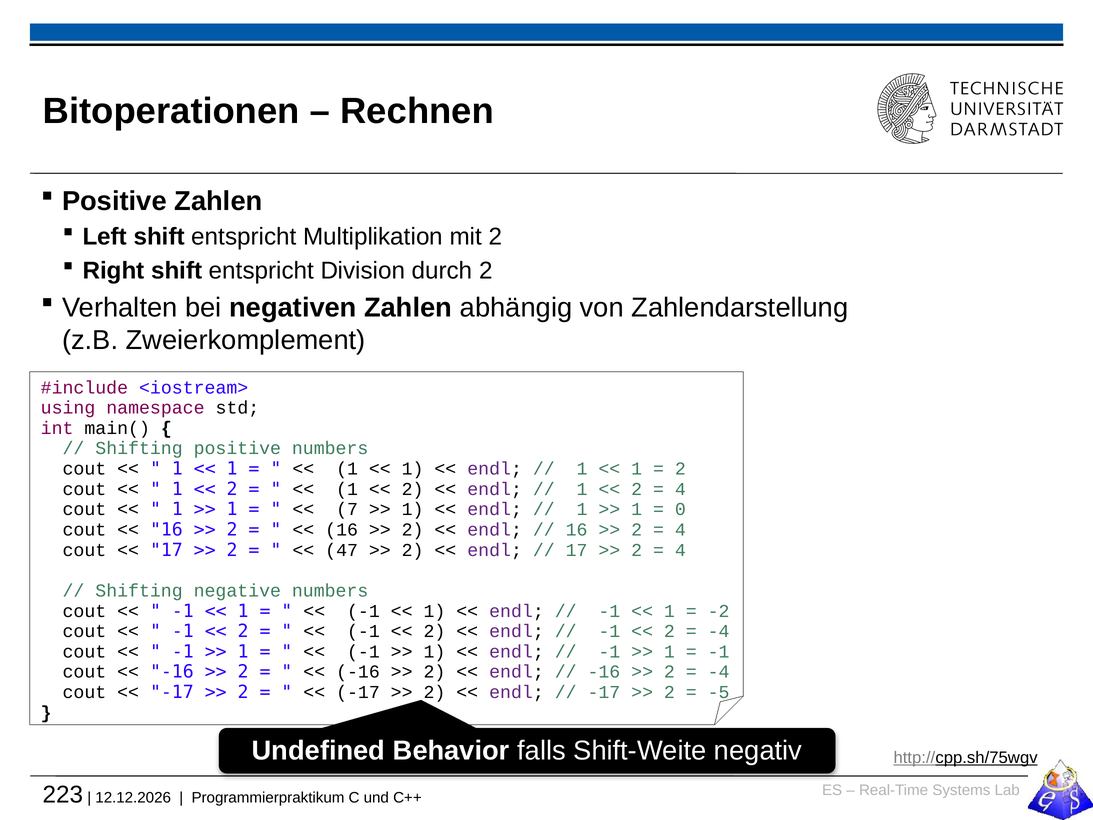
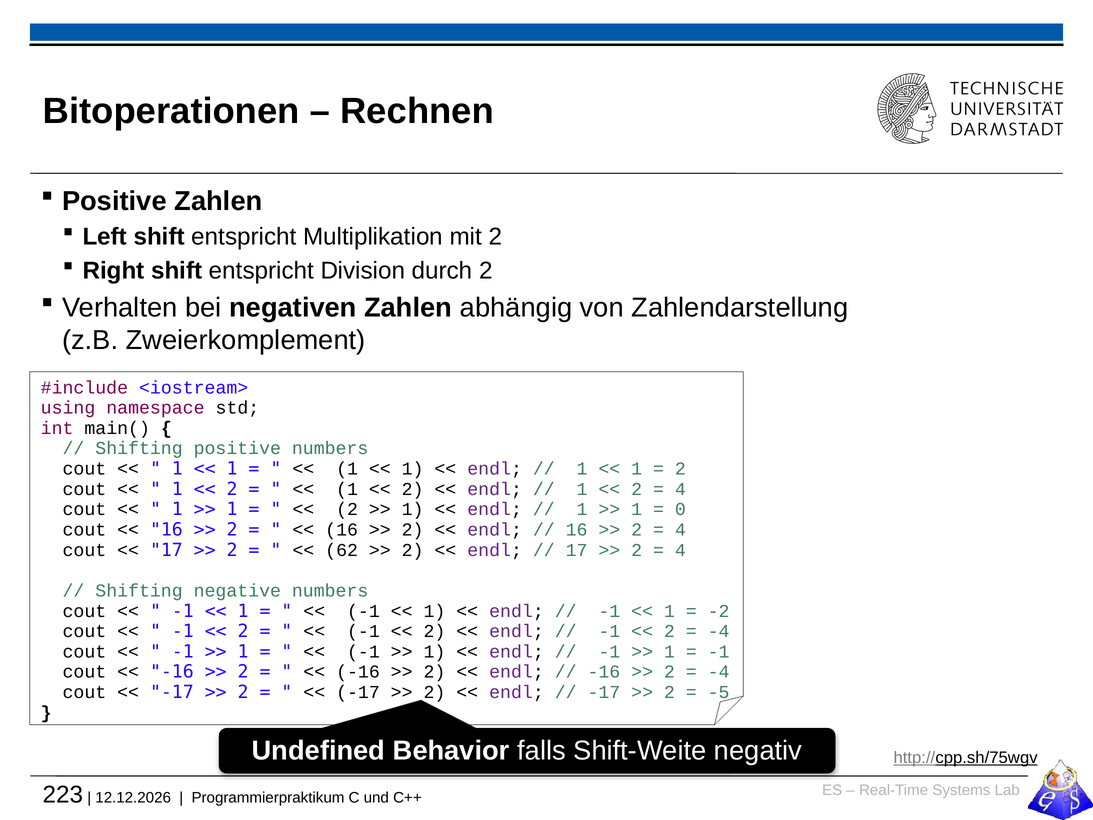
7 at (347, 509): 7 -> 2
47: 47 -> 62
